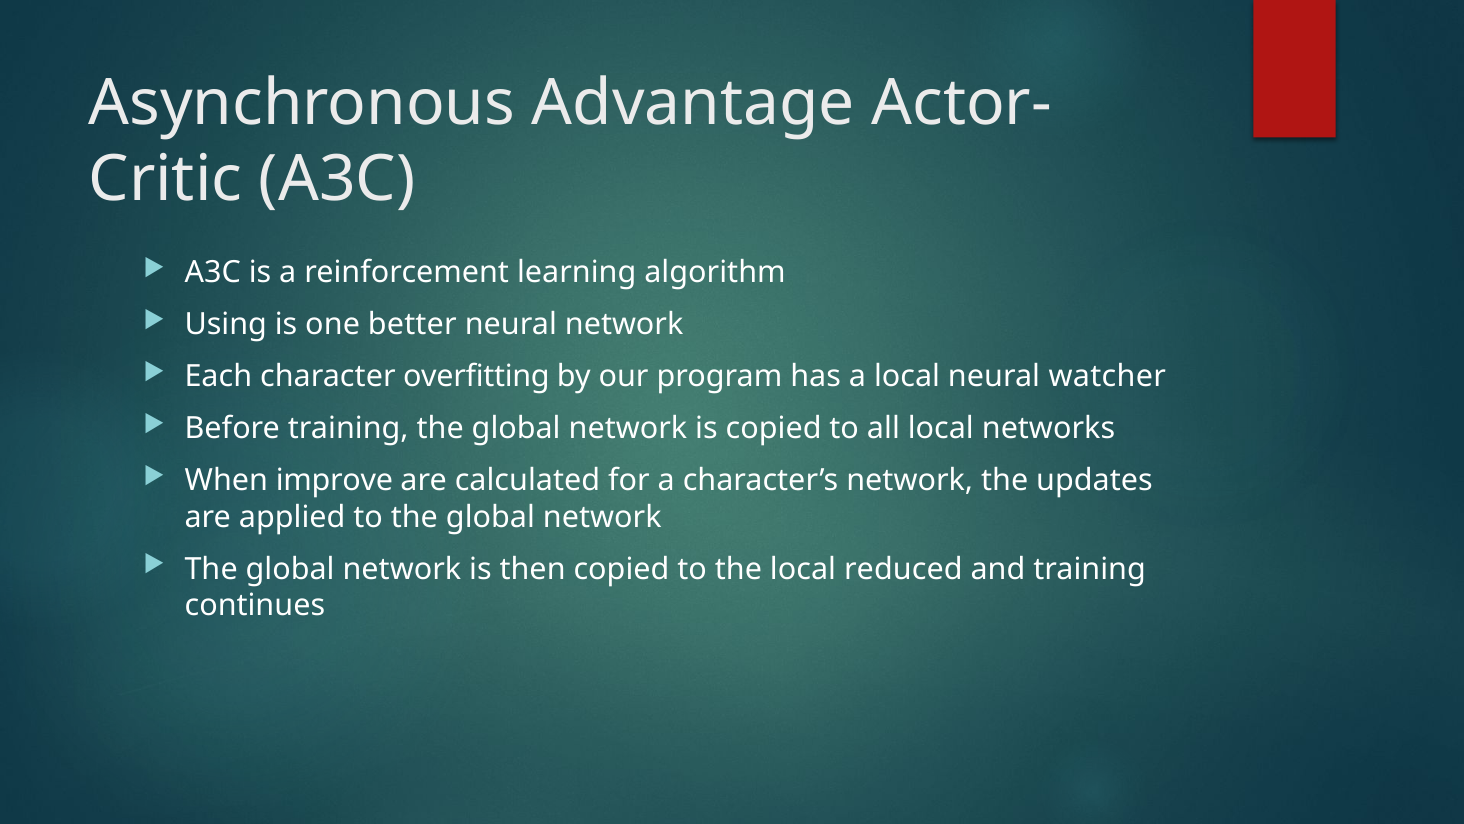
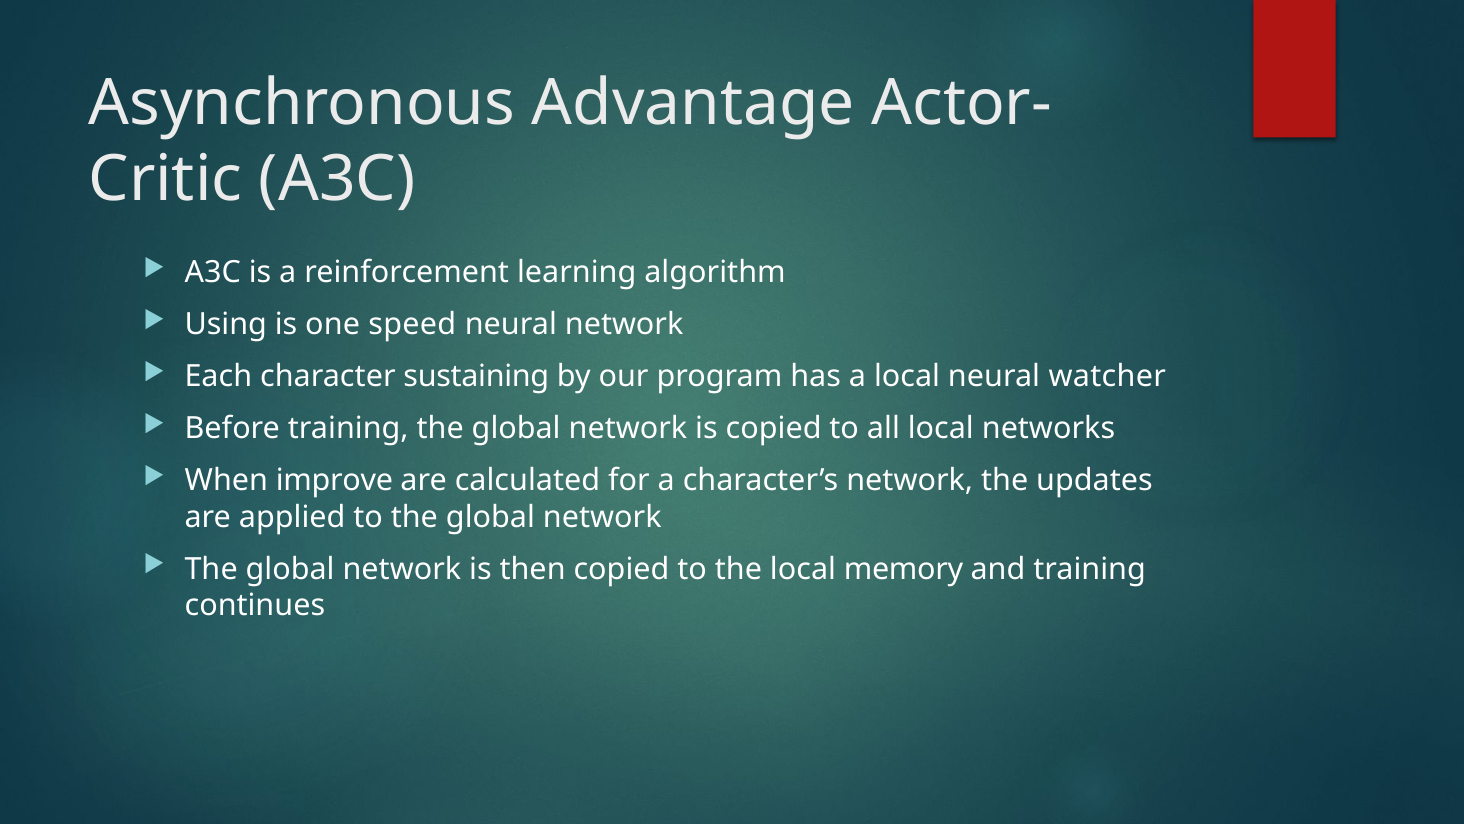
better: better -> speed
overfitting: overfitting -> sustaining
reduced: reduced -> memory
